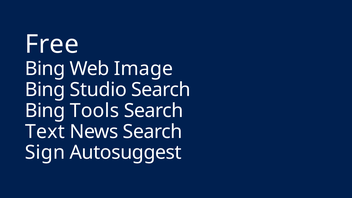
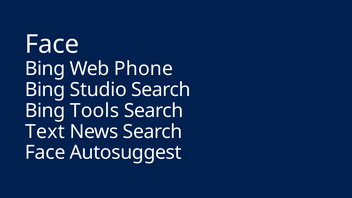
Free at (52, 44): Free -> Face
Image: Image -> Phone
Sign at (45, 153): Sign -> Face
